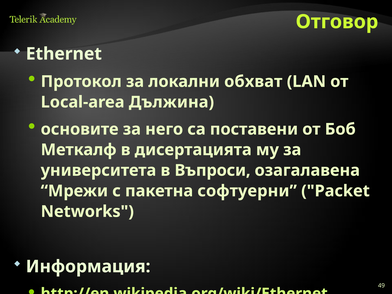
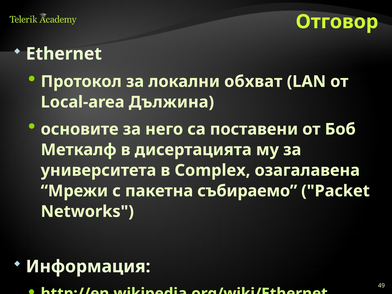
Въпроси: Въпроси -> Complex
софтуерни: софтуерни -> събираемо
